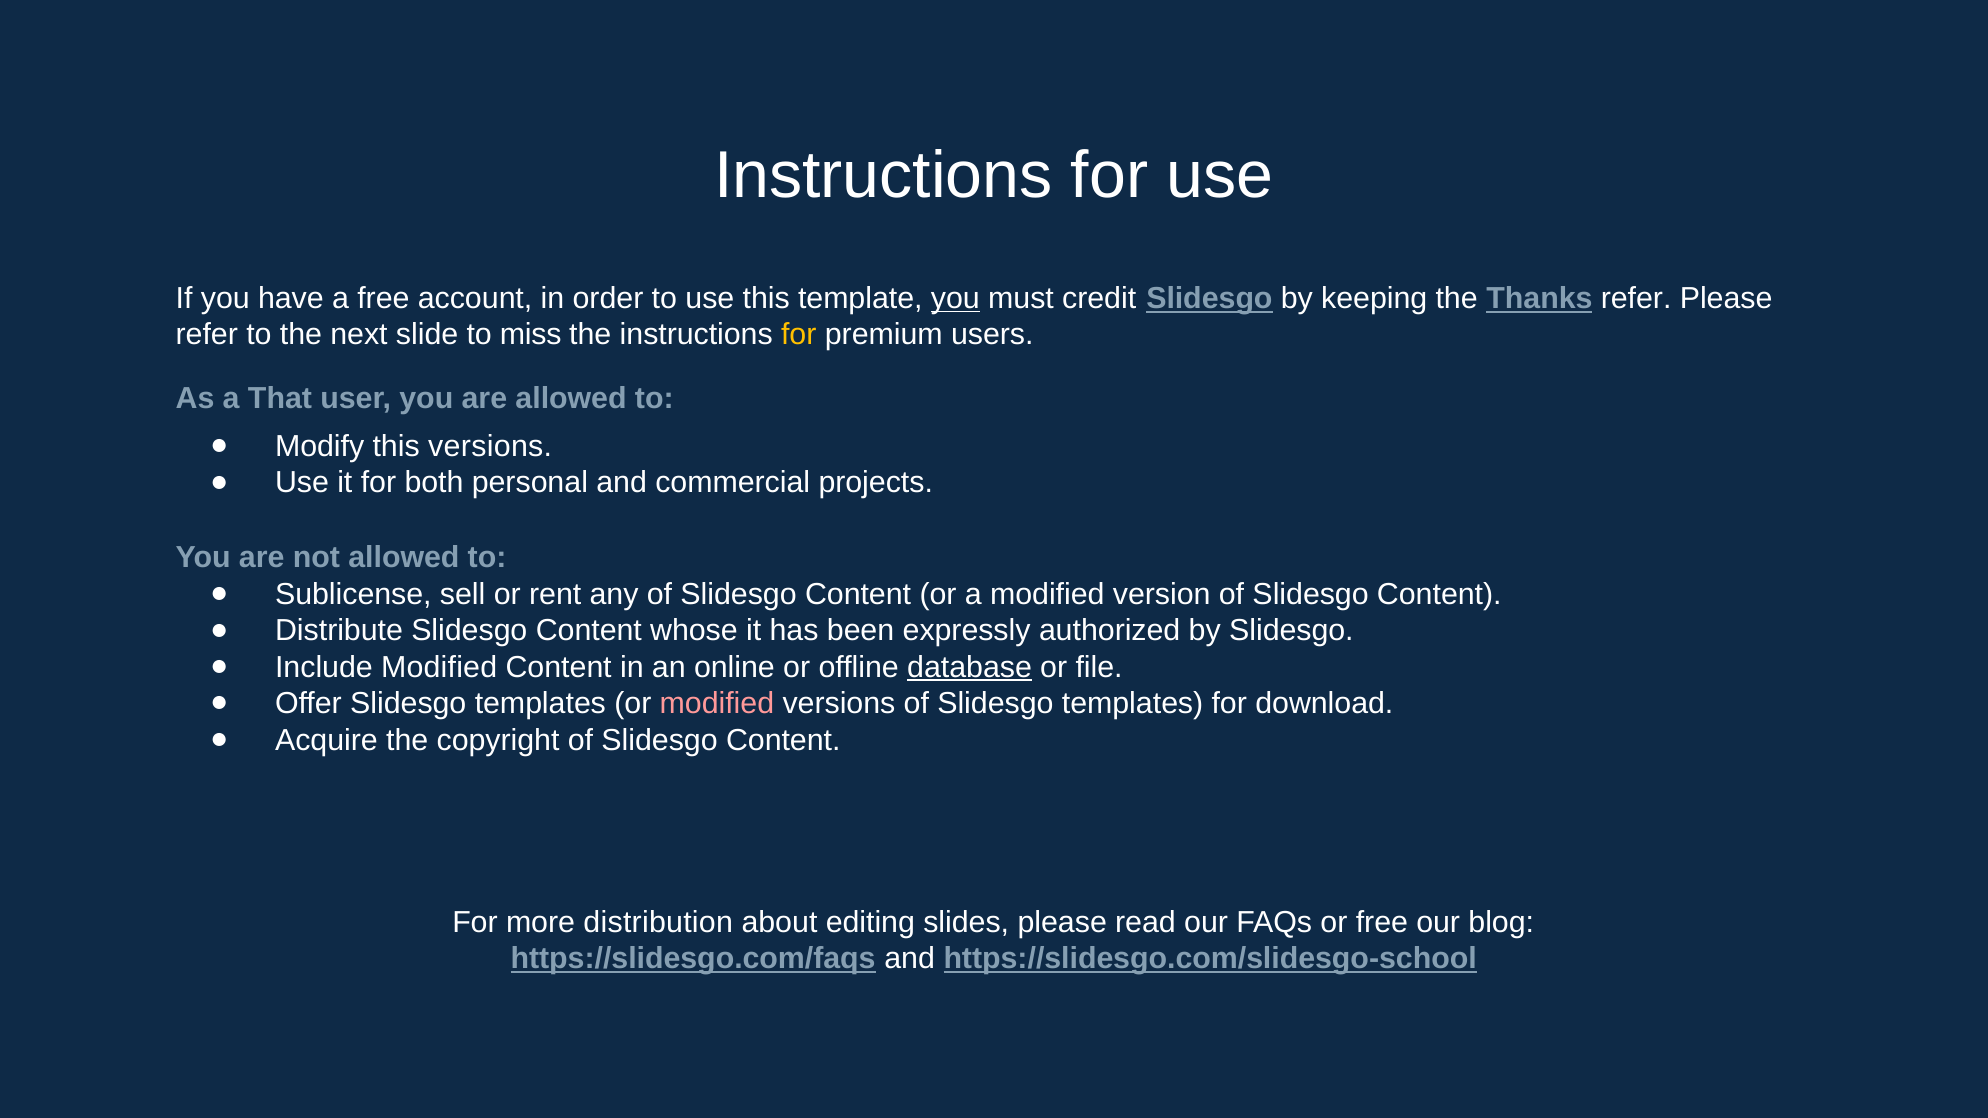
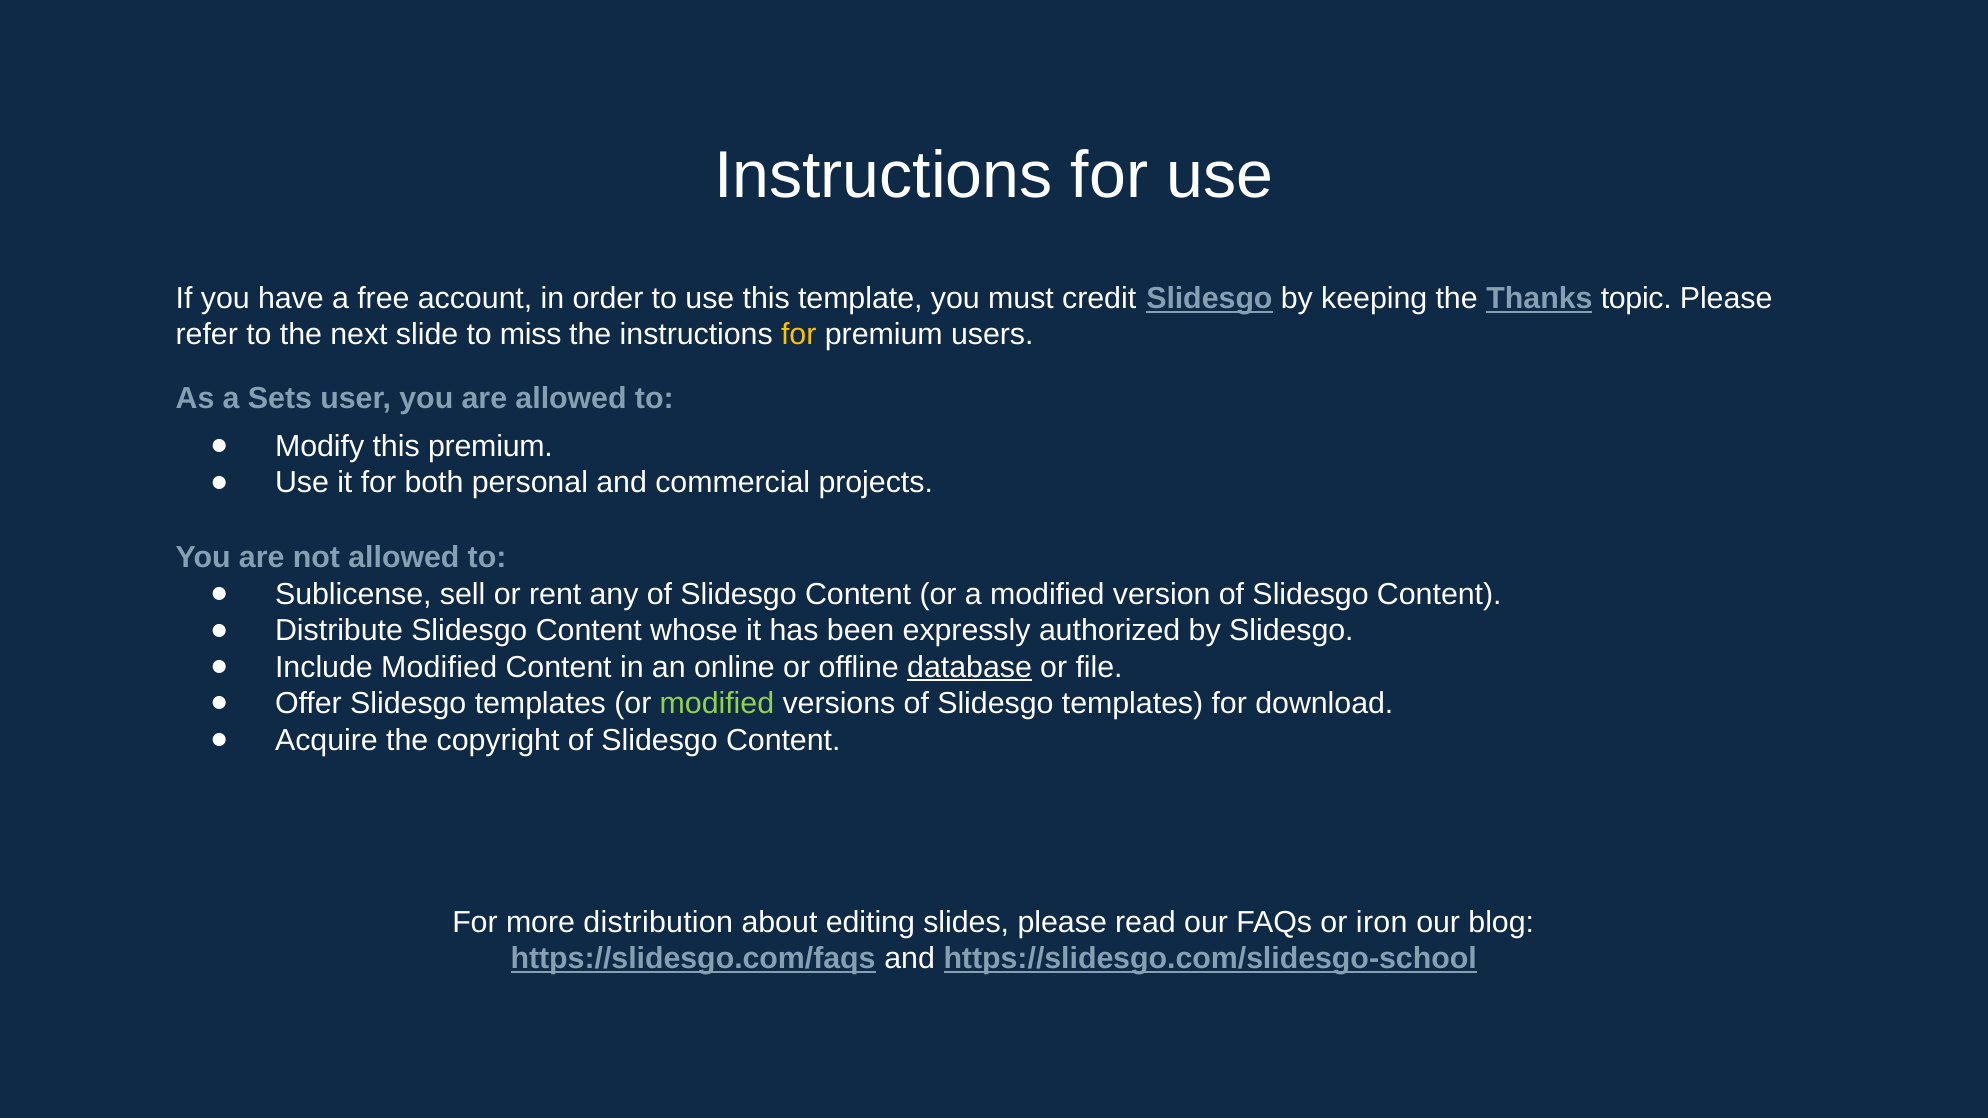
you at (955, 299) underline: present -> none
Thanks refer: refer -> topic
That: That -> Sets
this versions: versions -> premium
modified at (717, 704) colour: pink -> light green
or free: free -> iron
